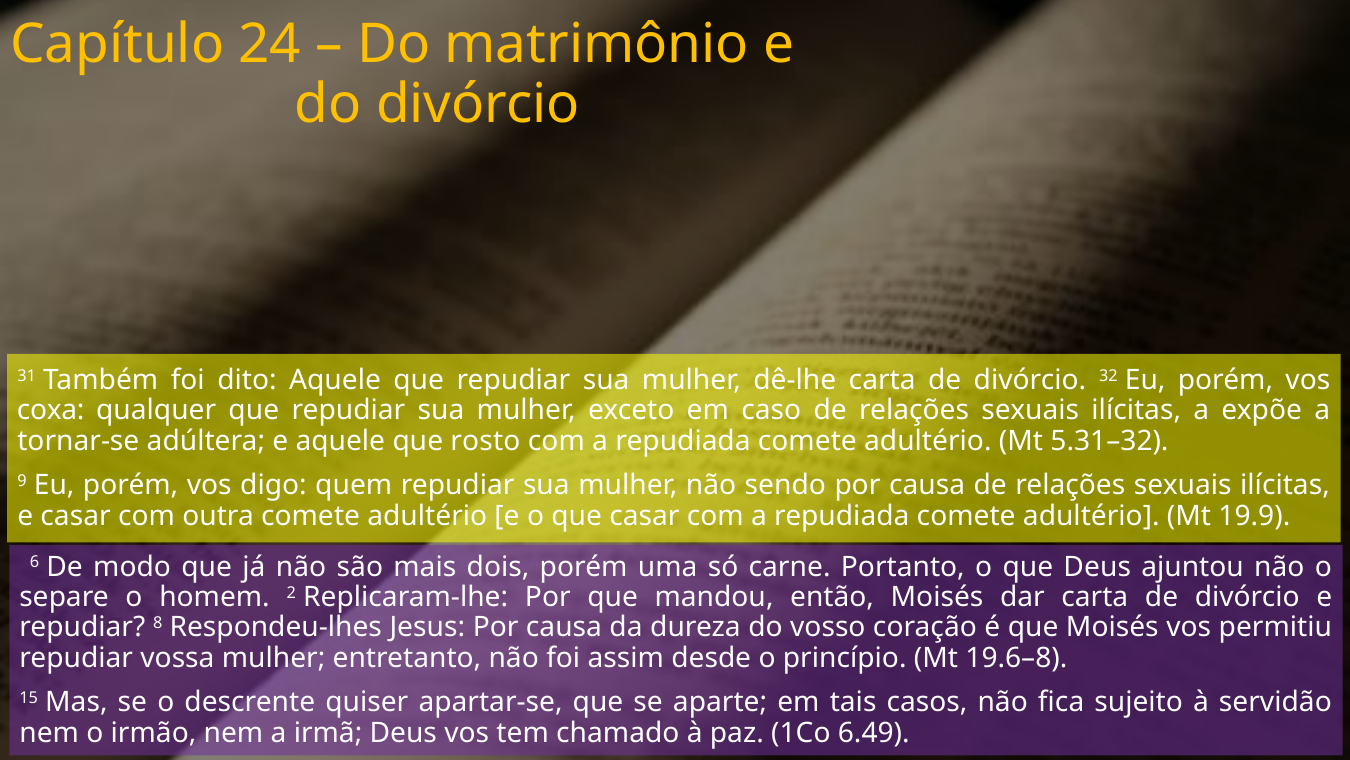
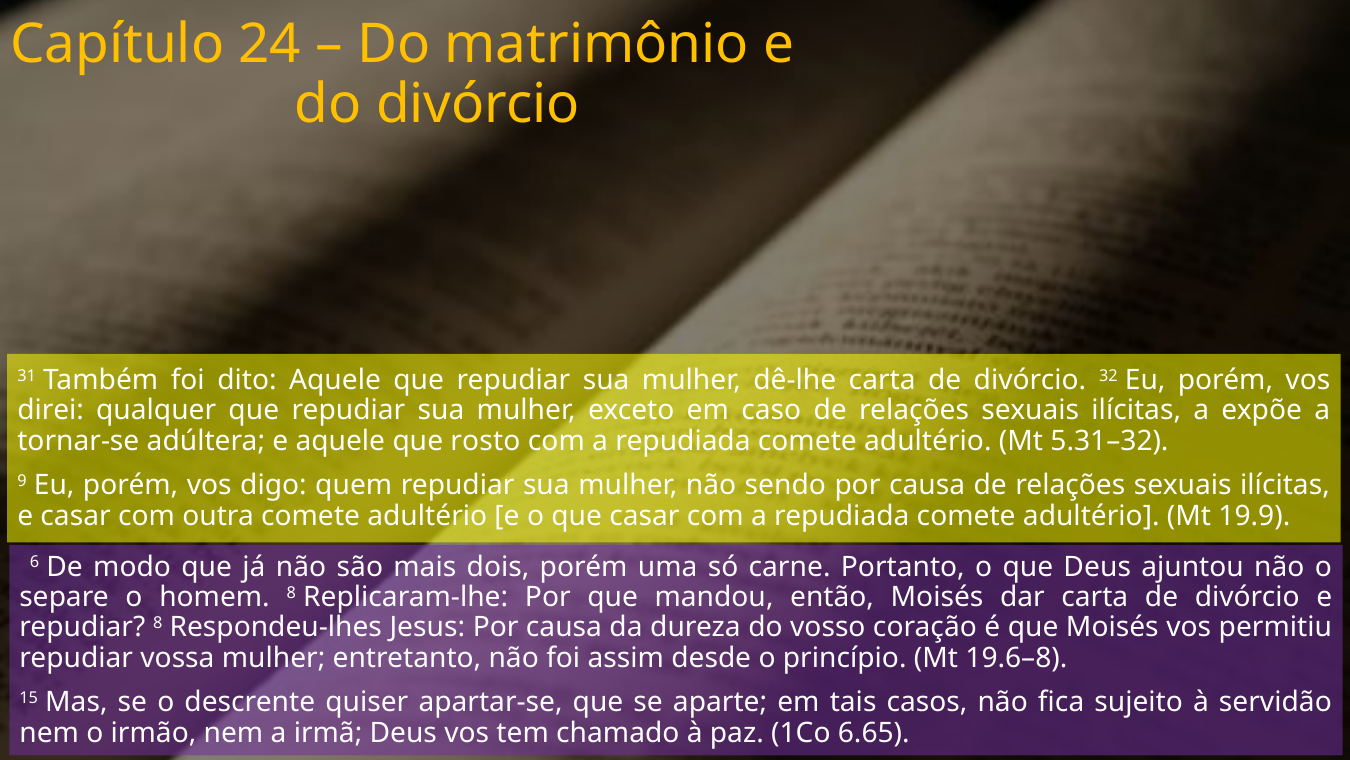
coxa: coxa -> direi
homem 2: 2 -> 8
6.49: 6.49 -> 6.65
